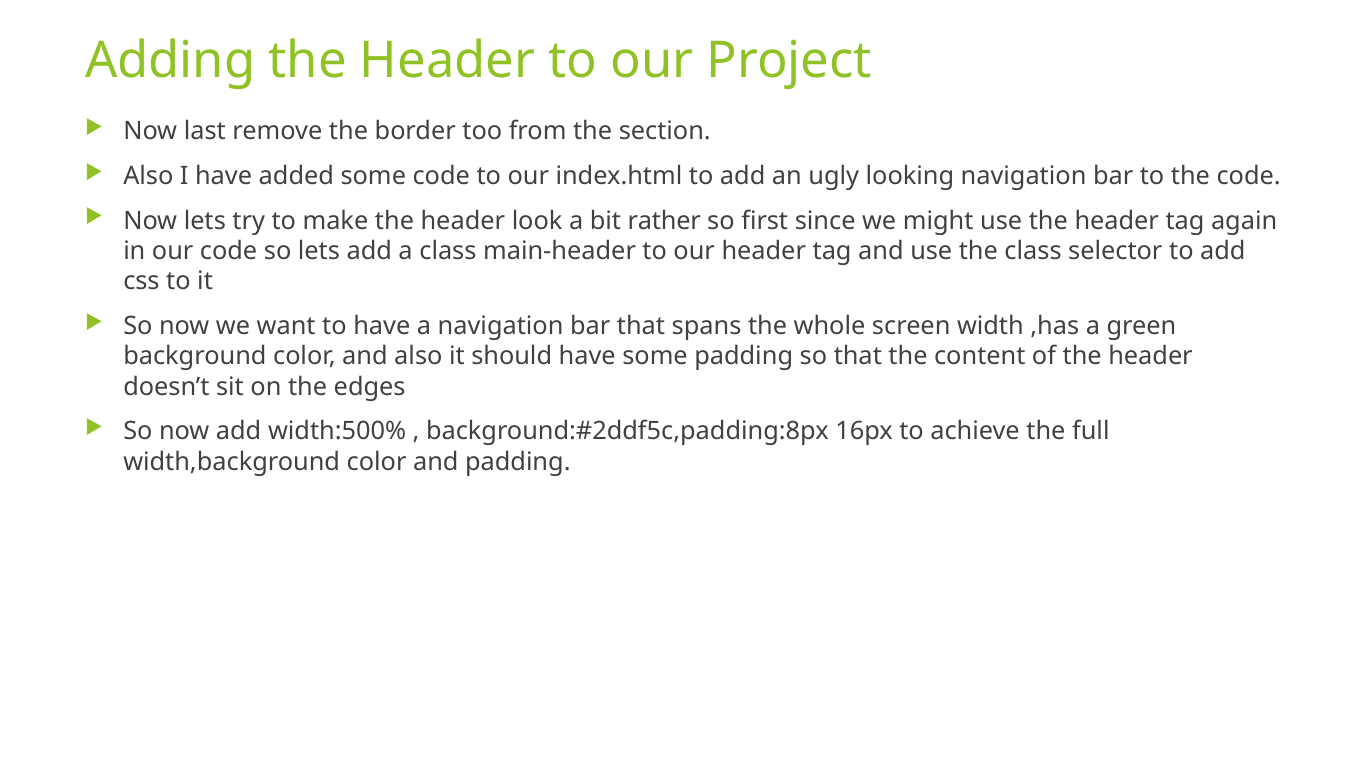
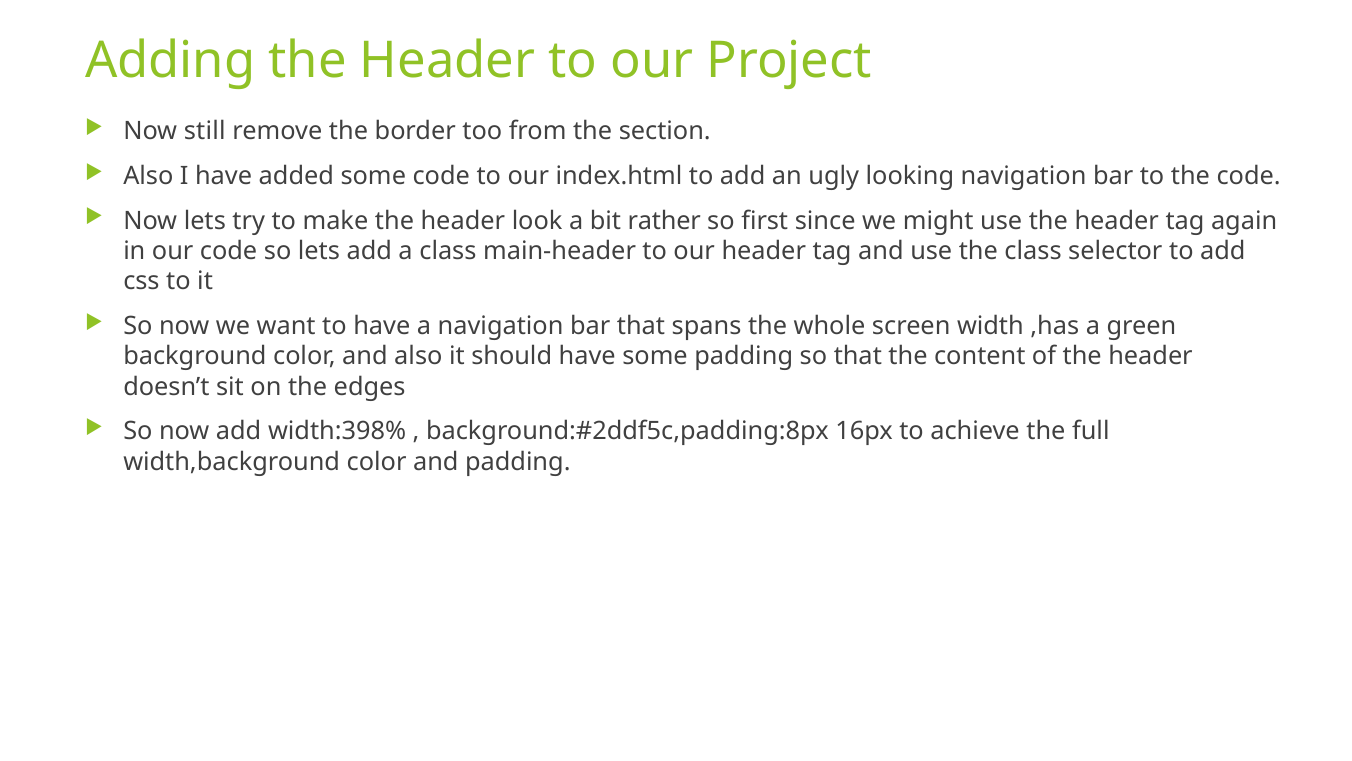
last: last -> still
width:500%: width:500% -> width:398%
